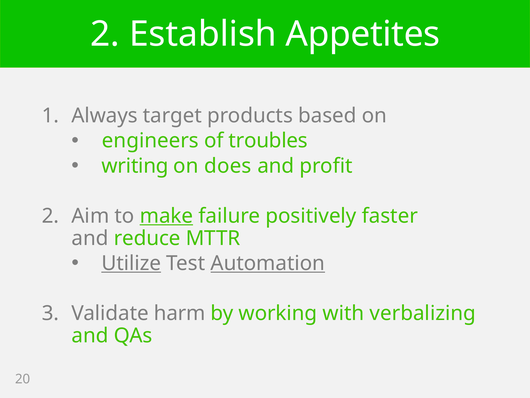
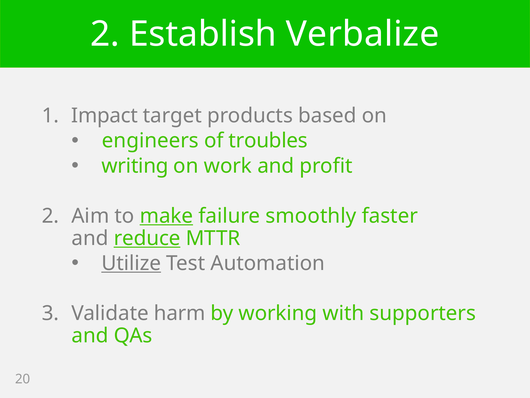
Appetites: Appetites -> Verbalize
Always: Always -> Impact
does: does -> work
positively: positively -> smoothly
reduce underline: none -> present
Automation underline: present -> none
verbalizing: verbalizing -> supporters
